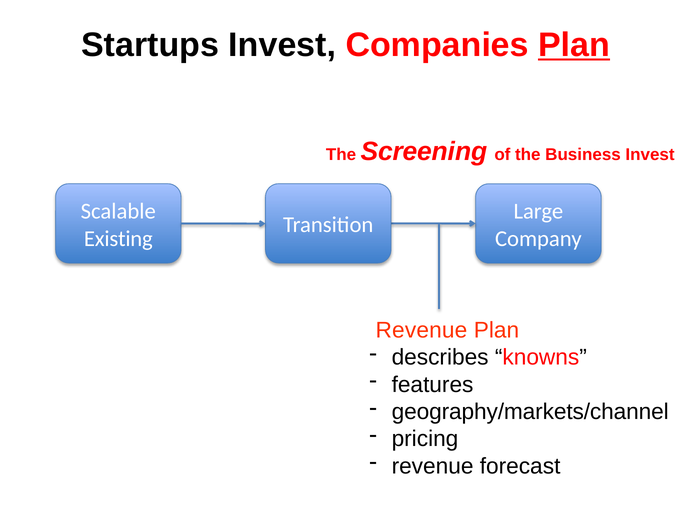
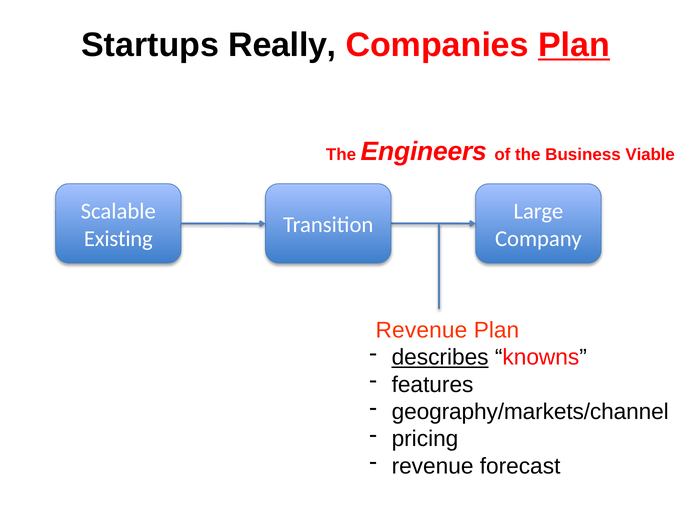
Startups Invest: Invest -> Really
Screening: Screening -> Engineers
Business Invest: Invest -> Viable
describes underline: none -> present
